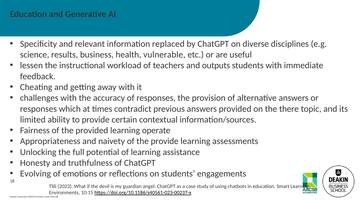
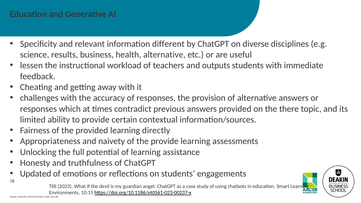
replaced: replaced -> different
health vulnerable: vulnerable -> alternative
operate: operate -> directly
Evolving: Evolving -> Updated
